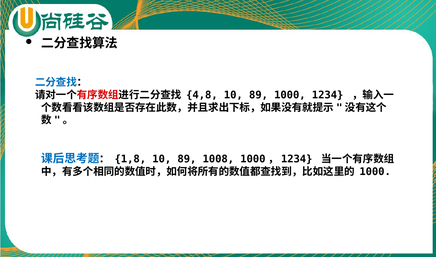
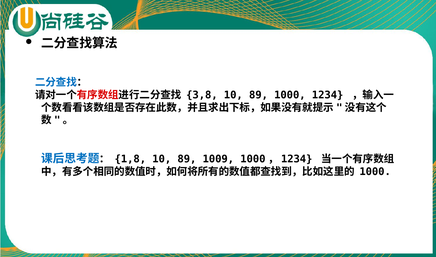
4,8: 4,8 -> 3,8
1008: 1008 -> 1009
